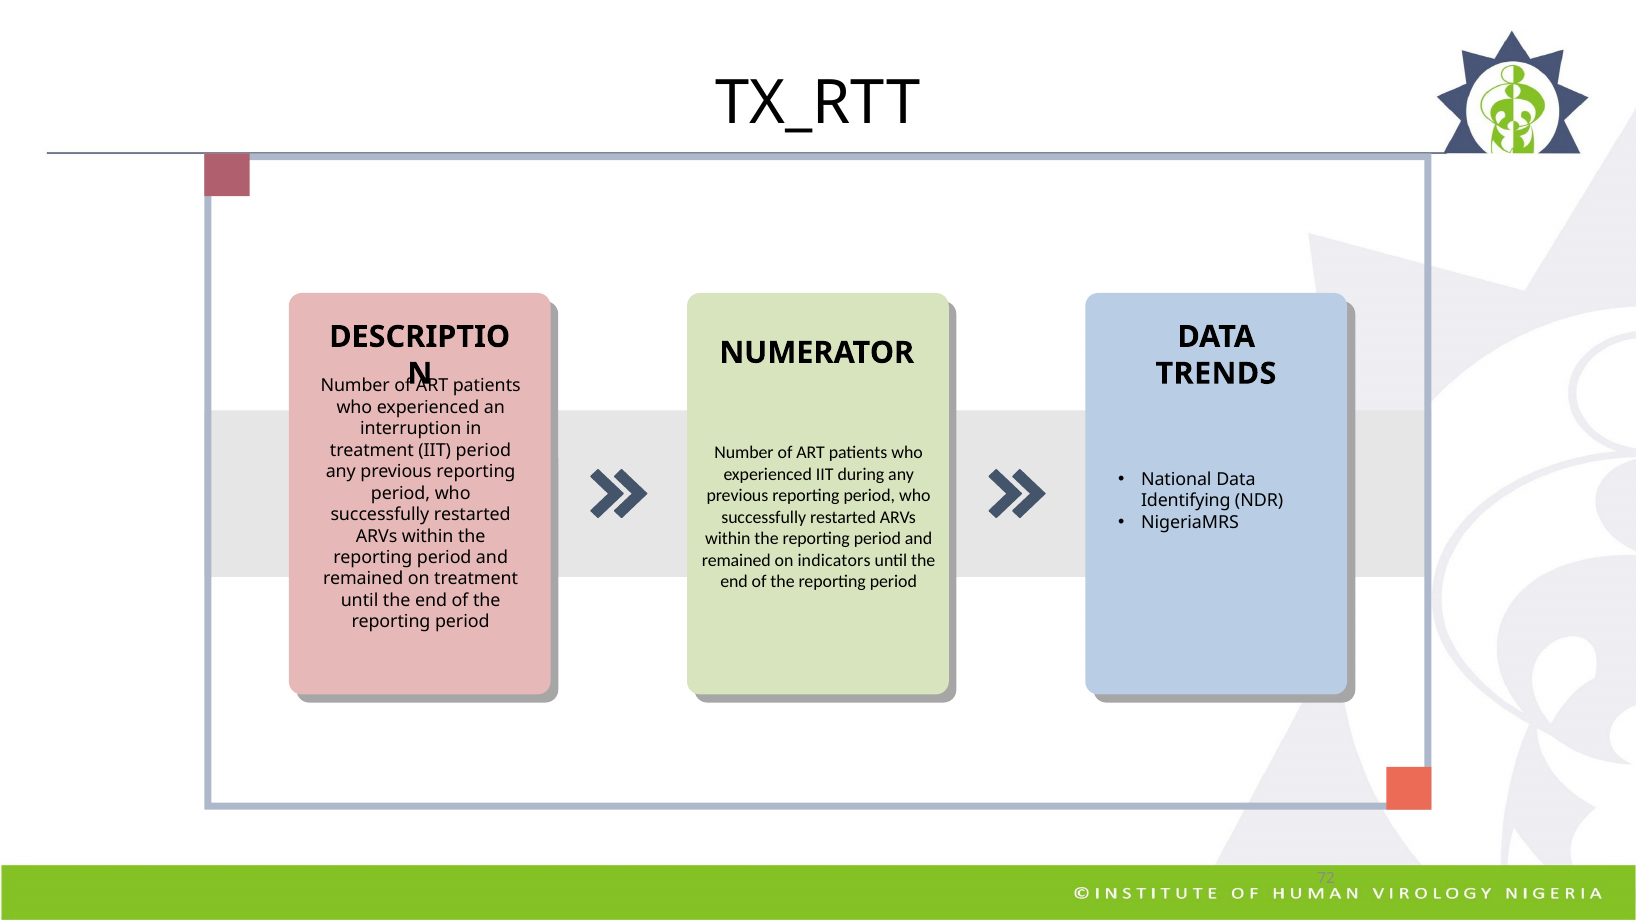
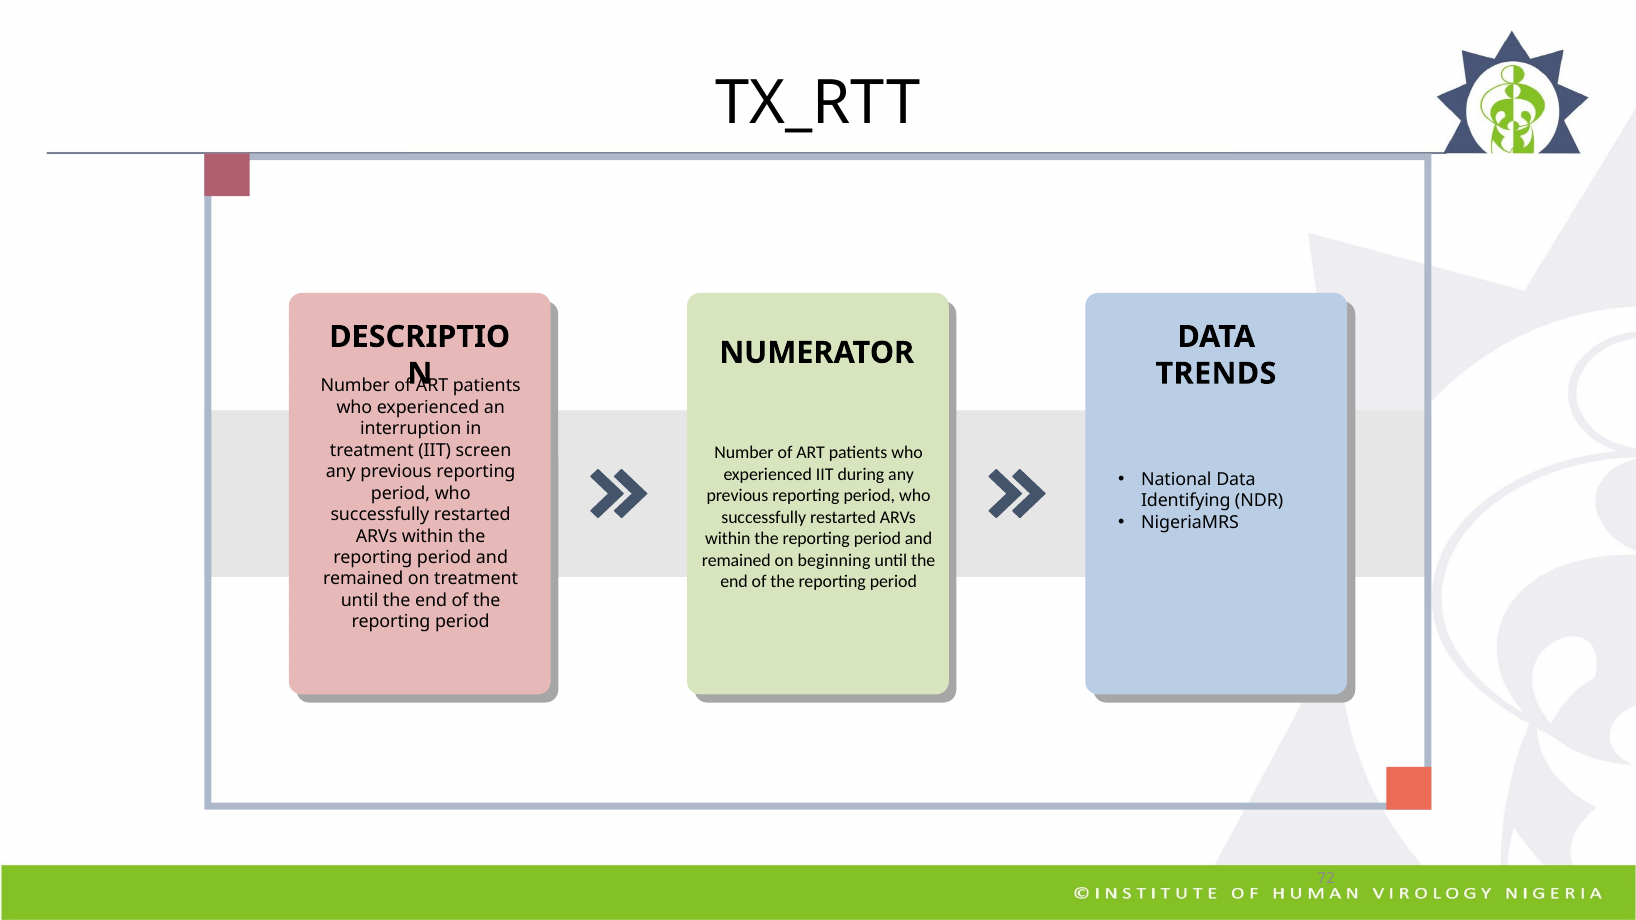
IIT period: period -> screen
indicators: indicators -> beginning
